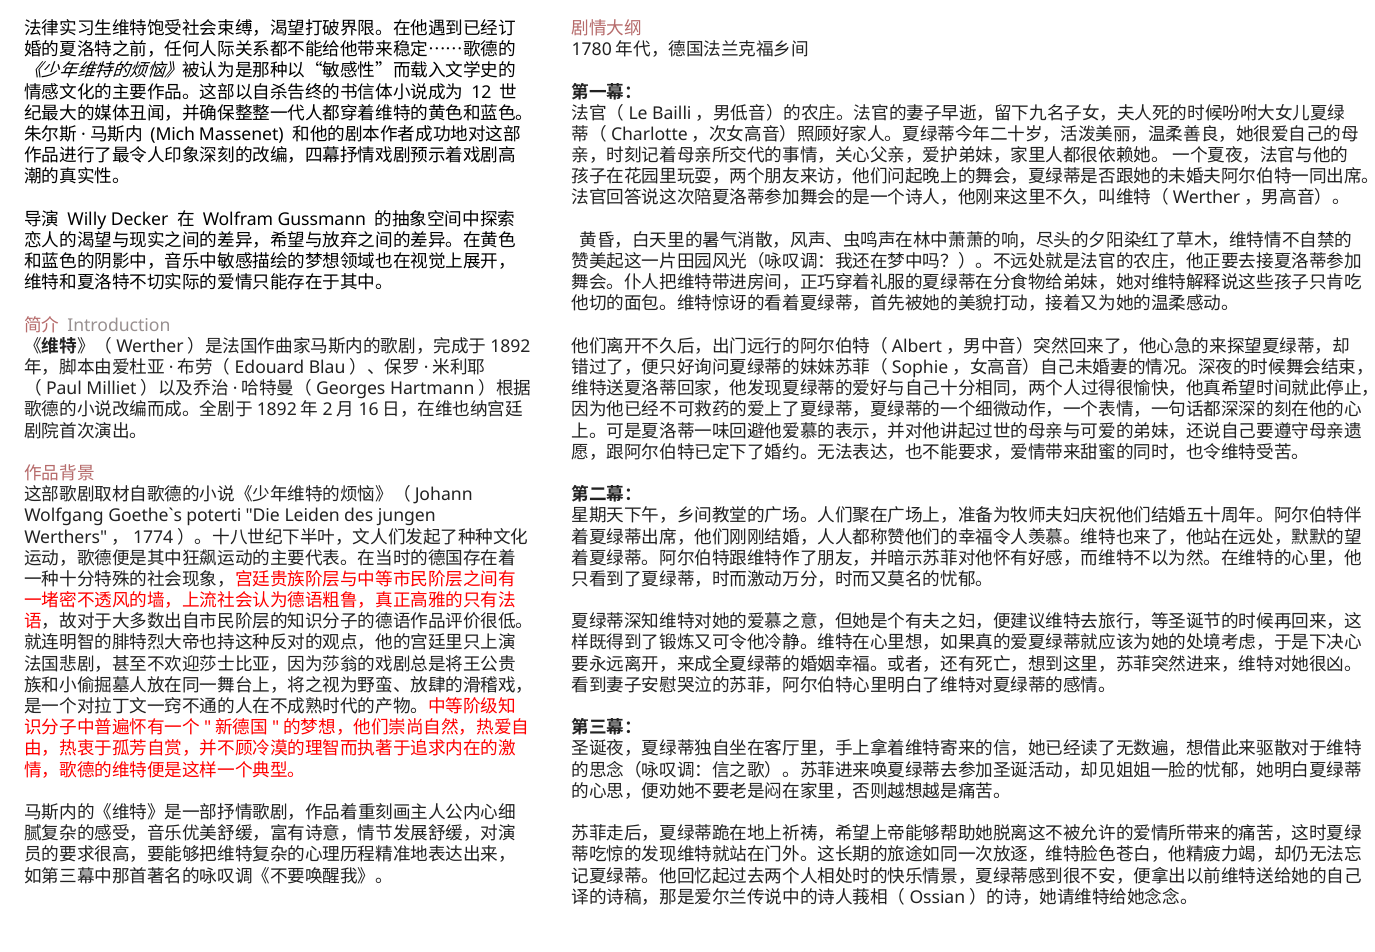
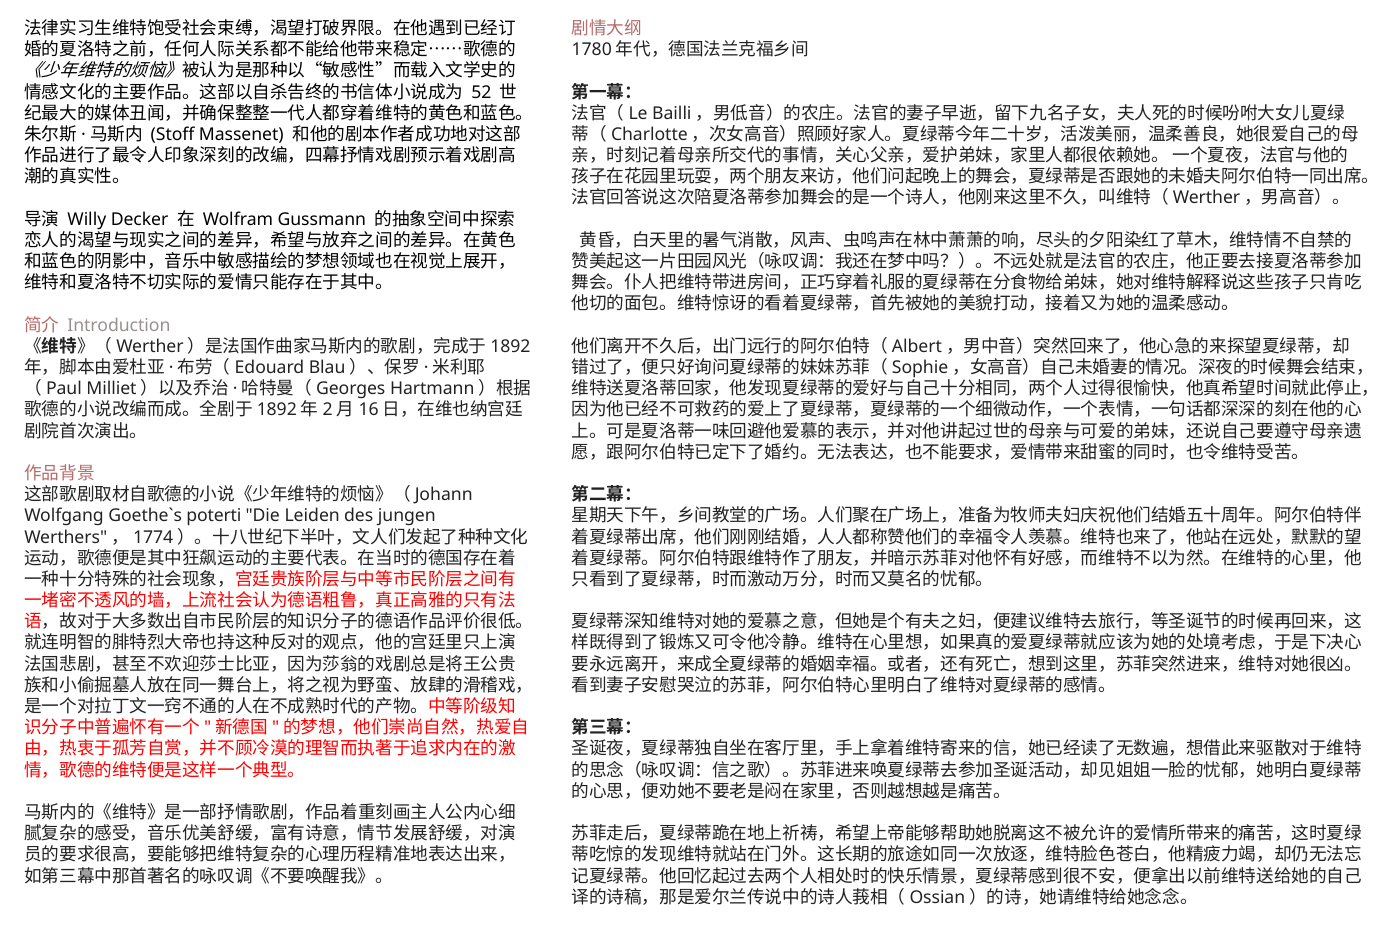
12: 12 -> 52
Mich: Mich -> Stoff
